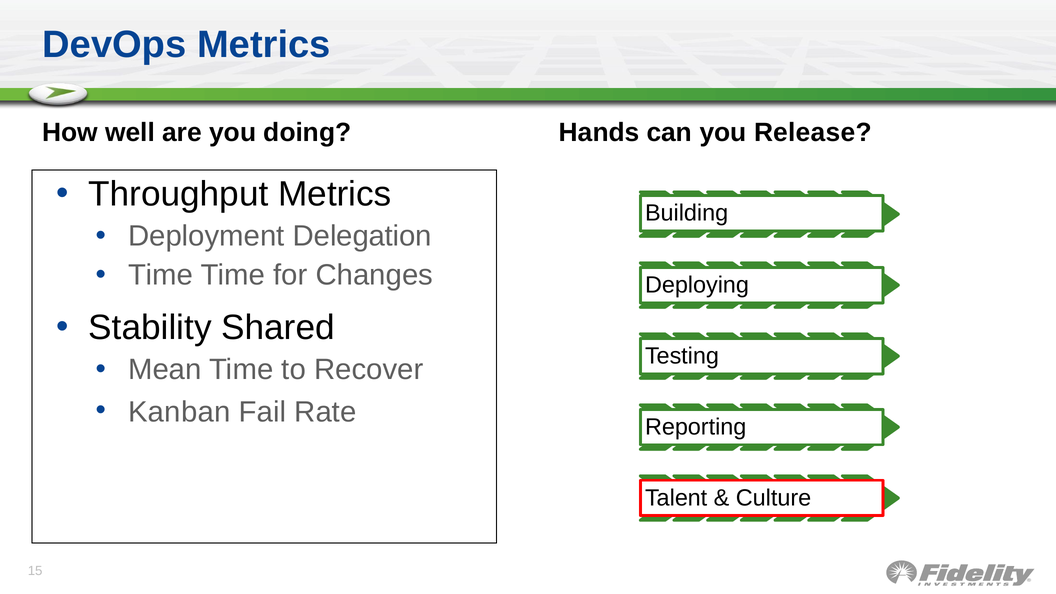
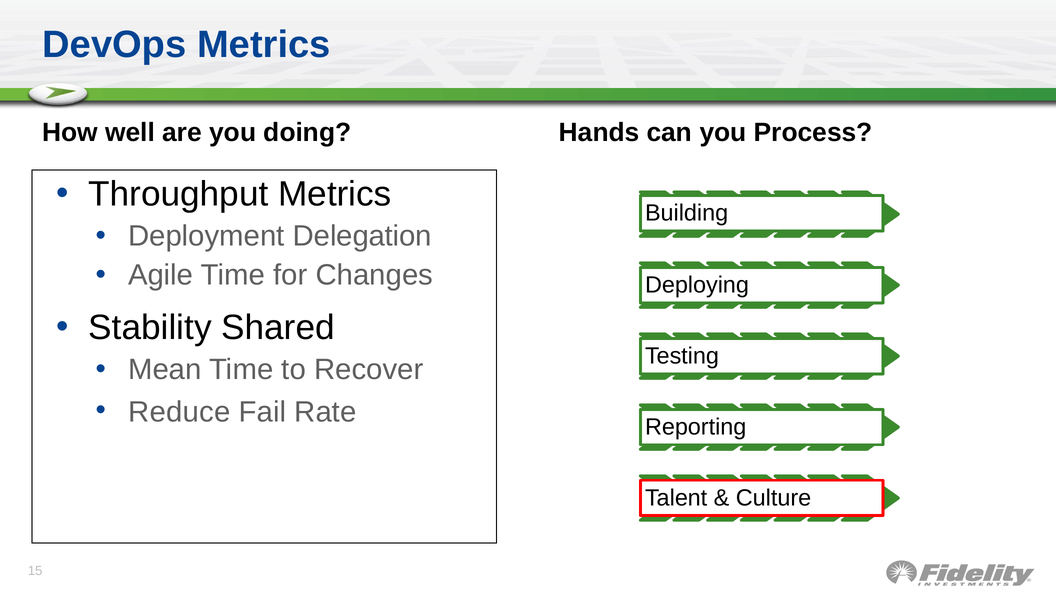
Release: Release -> Process
Time at (161, 275): Time -> Agile
Kanban: Kanban -> Reduce
